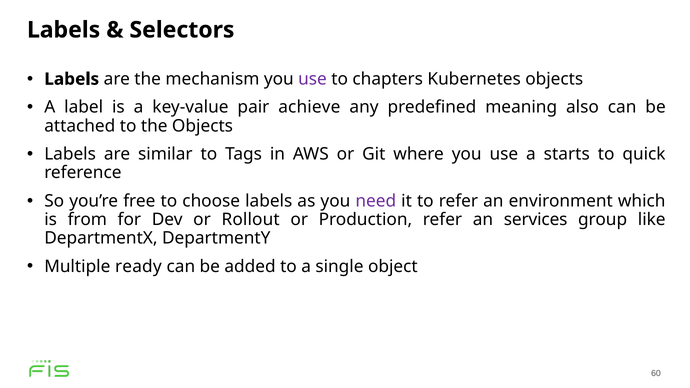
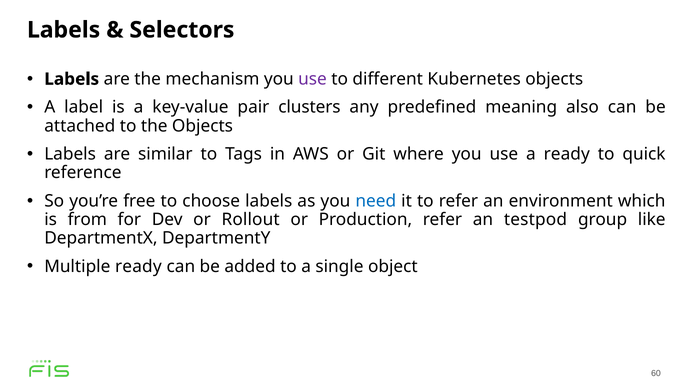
chapters: chapters -> different
achieve: achieve -> clusters
a starts: starts -> ready
need colour: purple -> blue
services: services -> testpod
